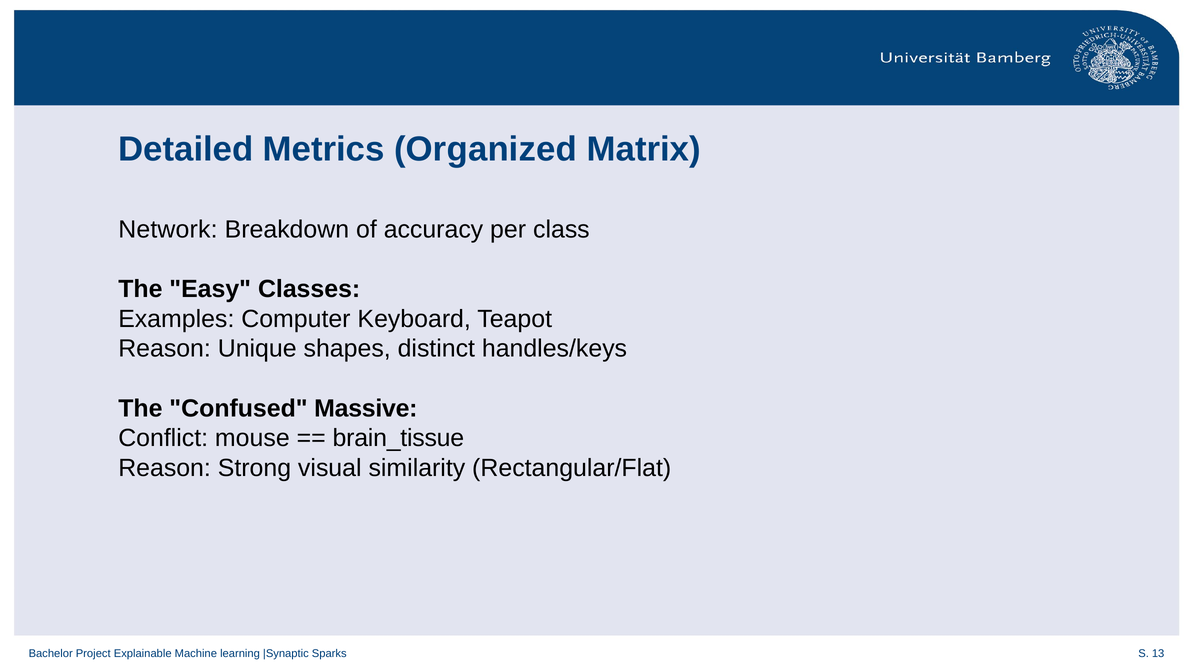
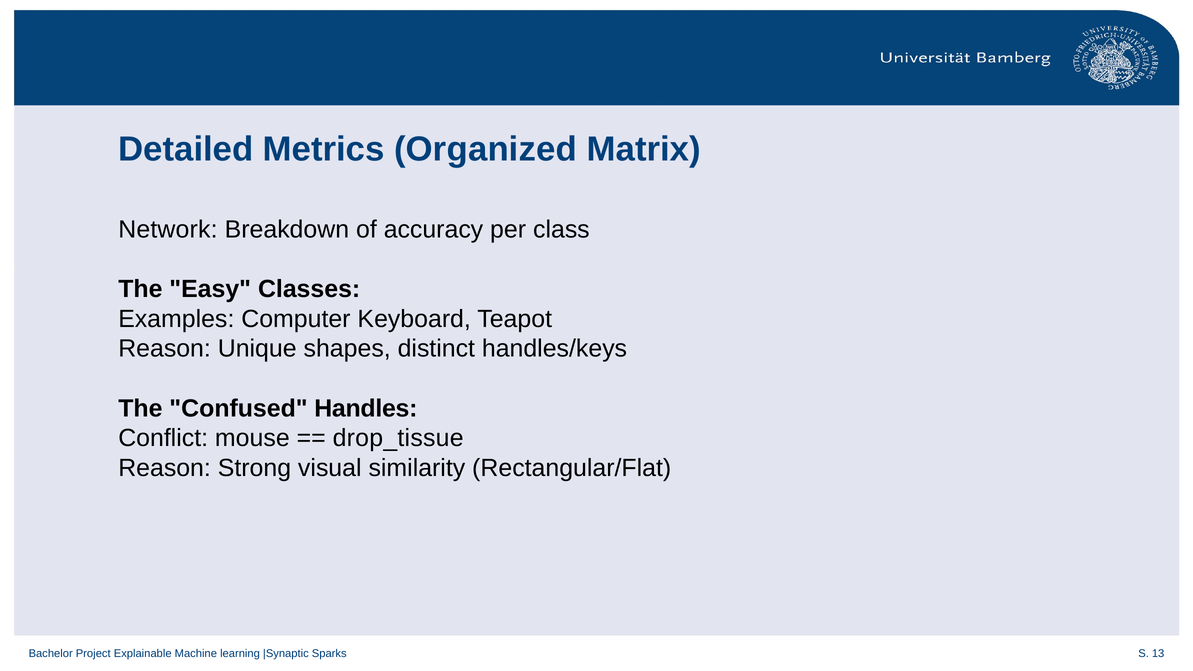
Massive: Massive -> Handles
brain_tissue: brain_tissue -> drop_tissue
